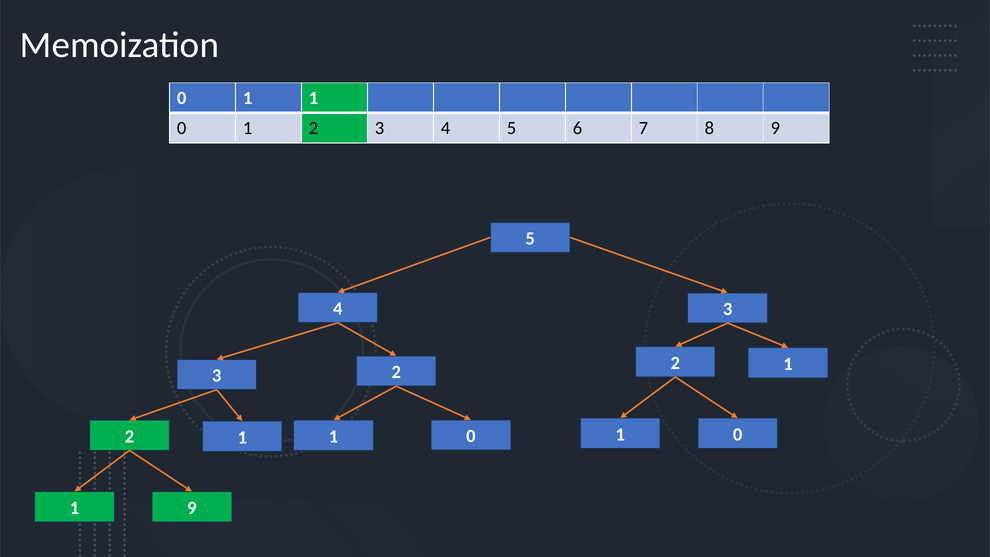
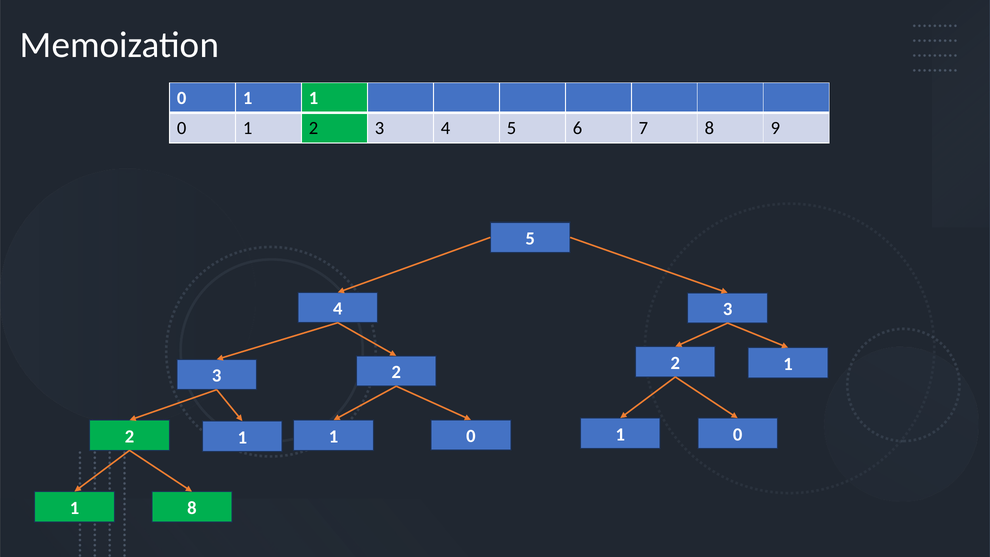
1 9: 9 -> 8
